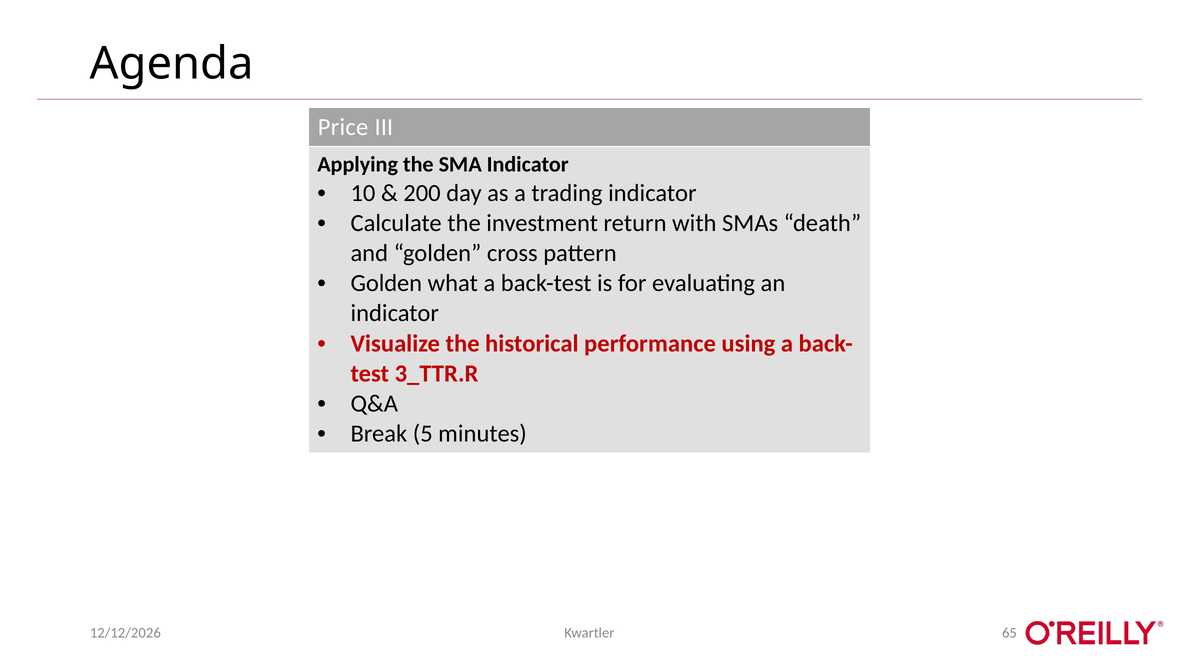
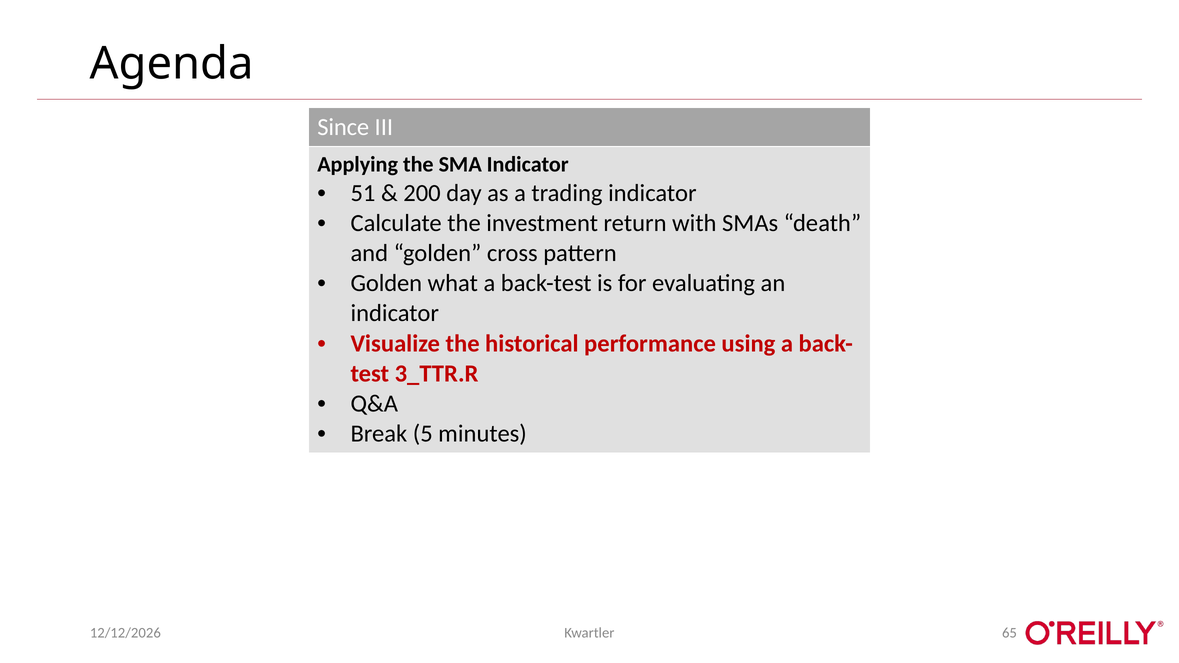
Price: Price -> Since
10: 10 -> 51
